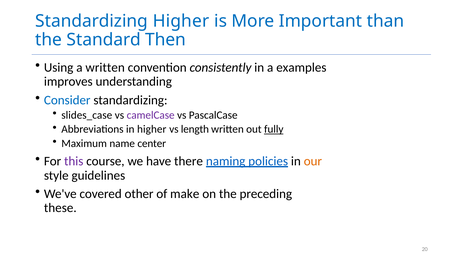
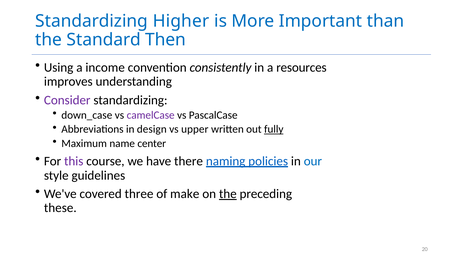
a written: written -> income
examples: examples -> resources
Consider colour: blue -> purple
slides_case: slides_case -> down_case
in higher: higher -> design
length: length -> upper
our colour: orange -> blue
other: other -> three
the at (228, 193) underline: none -> present
